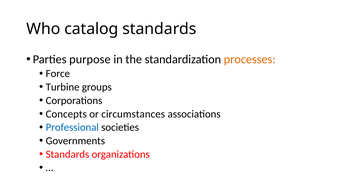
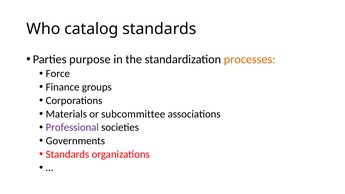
Turbine: Turbine -> Finance
Concepts: Concepts -> Materials
circumstances: circumstances -> subcommittee
Professional colour: blue -> purple
